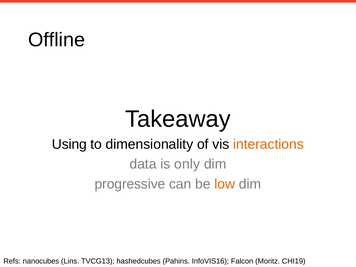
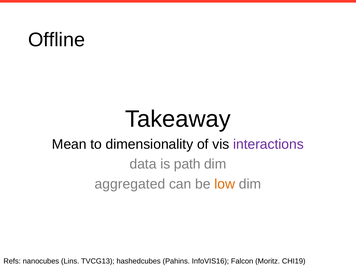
Using: Using -> Mean
interactions colour: orange -> purple
only: only -> path
progressive: progressive -> aggregated
